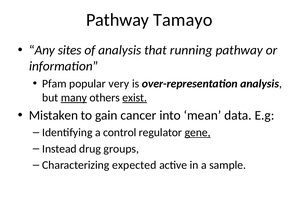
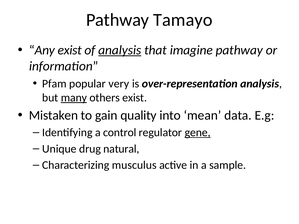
Any sites: sites -> exist
analysis at (120, 50) underline: none -> present
running: running -> imagine
exist at (135, 98) underline: present -> none
cancer: cancer -> quality
Instead: Instead -> Unique
groups: groups -> natural
expected: expected -> musculus
